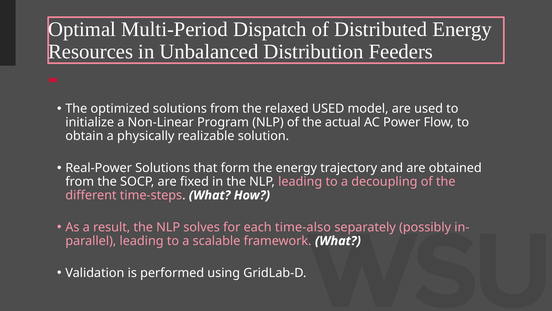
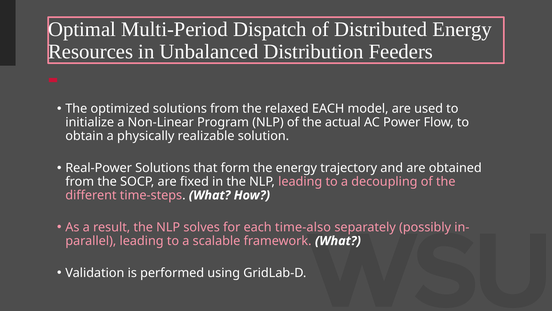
relaxed USED: USED -> EACH
